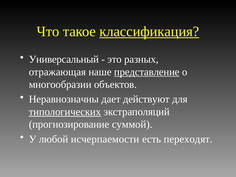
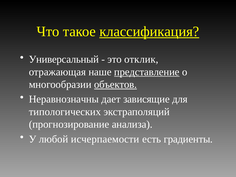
разных: разных -> отклик
объектов underline: none -> present
действуют: действуют -> зависящие
типологических underline: present -> none
суммой: суммой -> анализа
переходят: переходят -> градиенты
